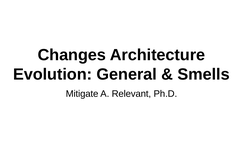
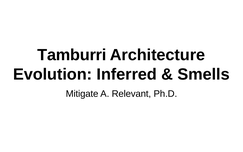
Changes: Changes -> Tamburri
General: General -> Inferred
